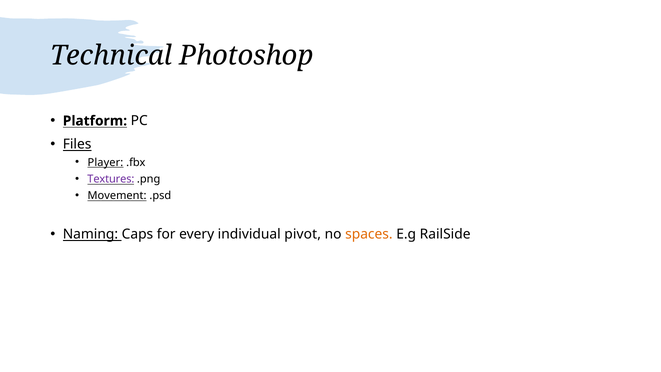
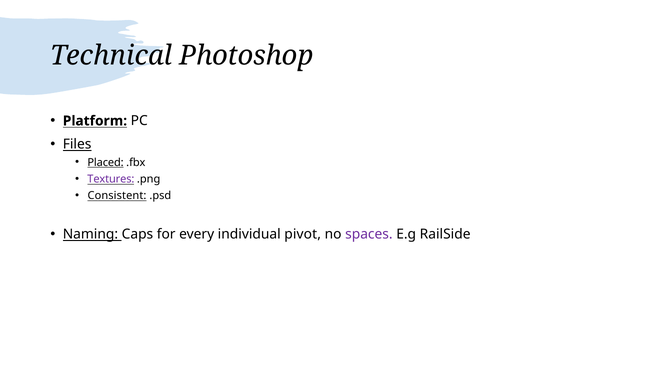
Player: Player -> Placed
Movement: Movement -> Consistent
spaces colour: orange -> purple
